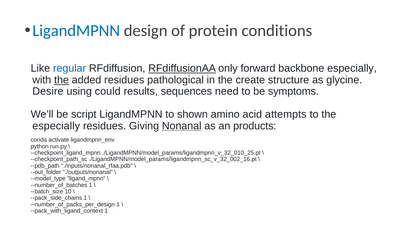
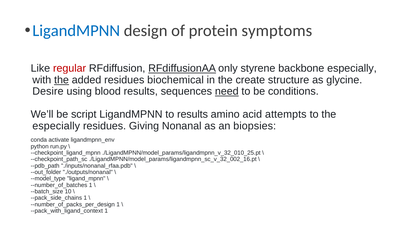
conditions: conditions -> symptoms
regular colour: blue -> red
forward: forward -> styrene
pathological: pathological -> biochemical
could: could -> blood
need underline: none -> present
symptoms: symptoms -> conditions
to shown: shown -> results
Nonanal underline: present -> none
products: products -> biopsies
